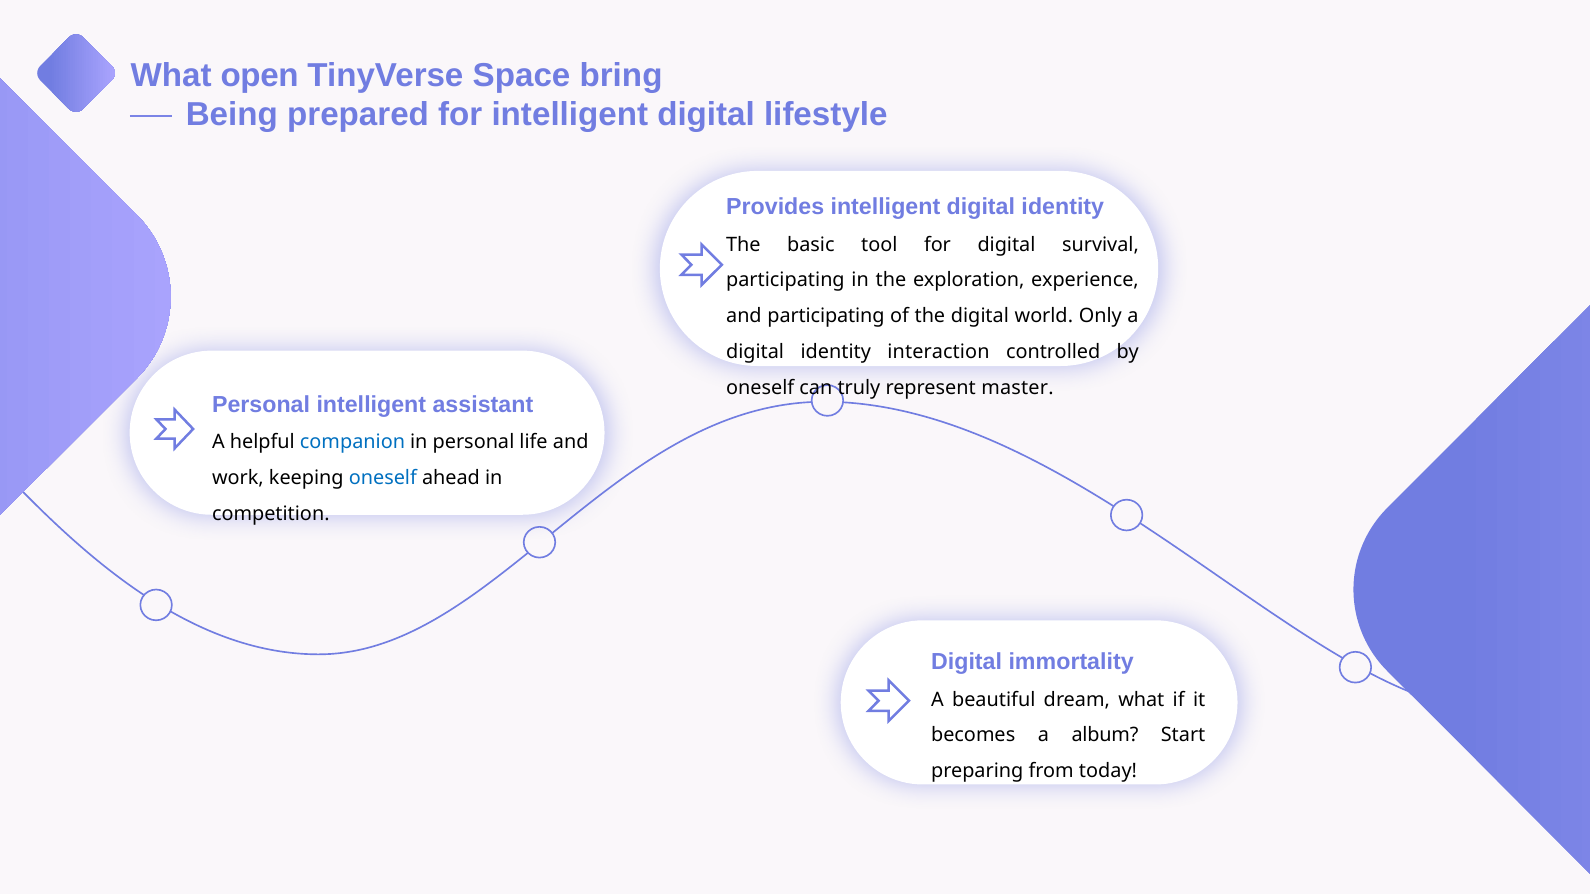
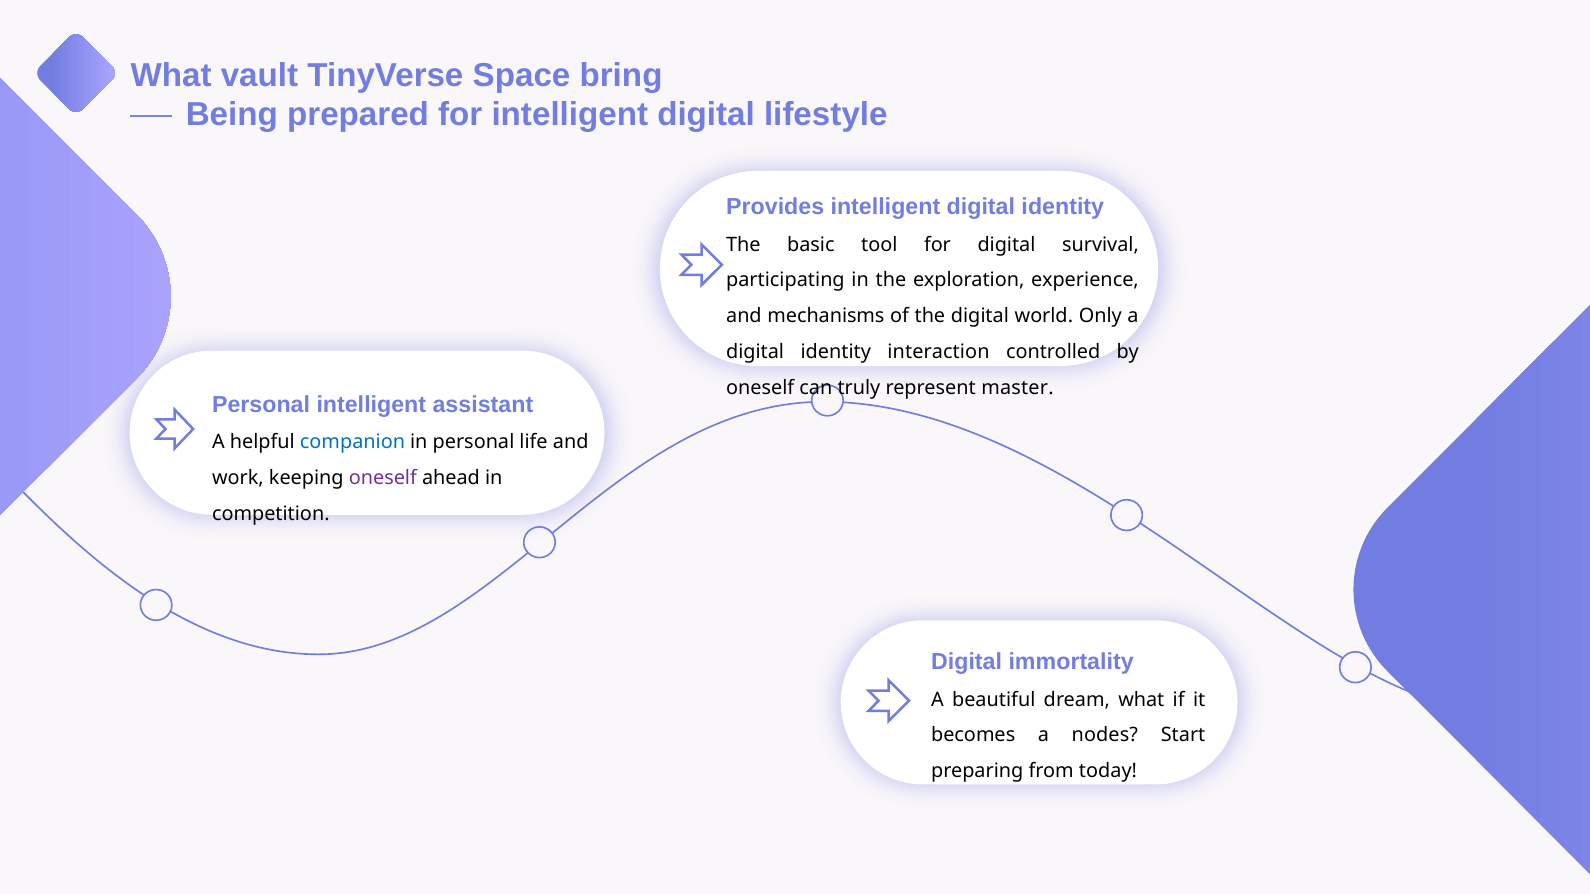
open: open -> vault
and participating: participating -> mechanisms
oneself at (383, 478) colour: blue -> purple
album: album -> nodes
